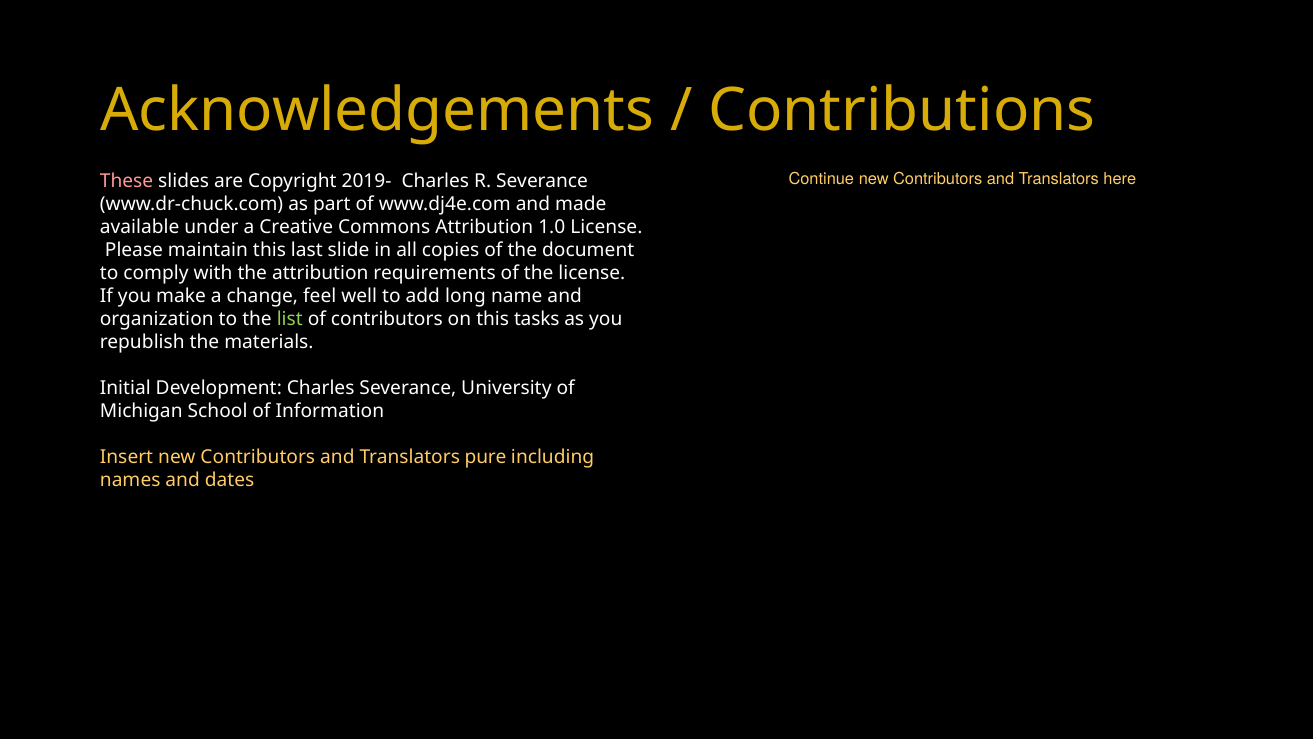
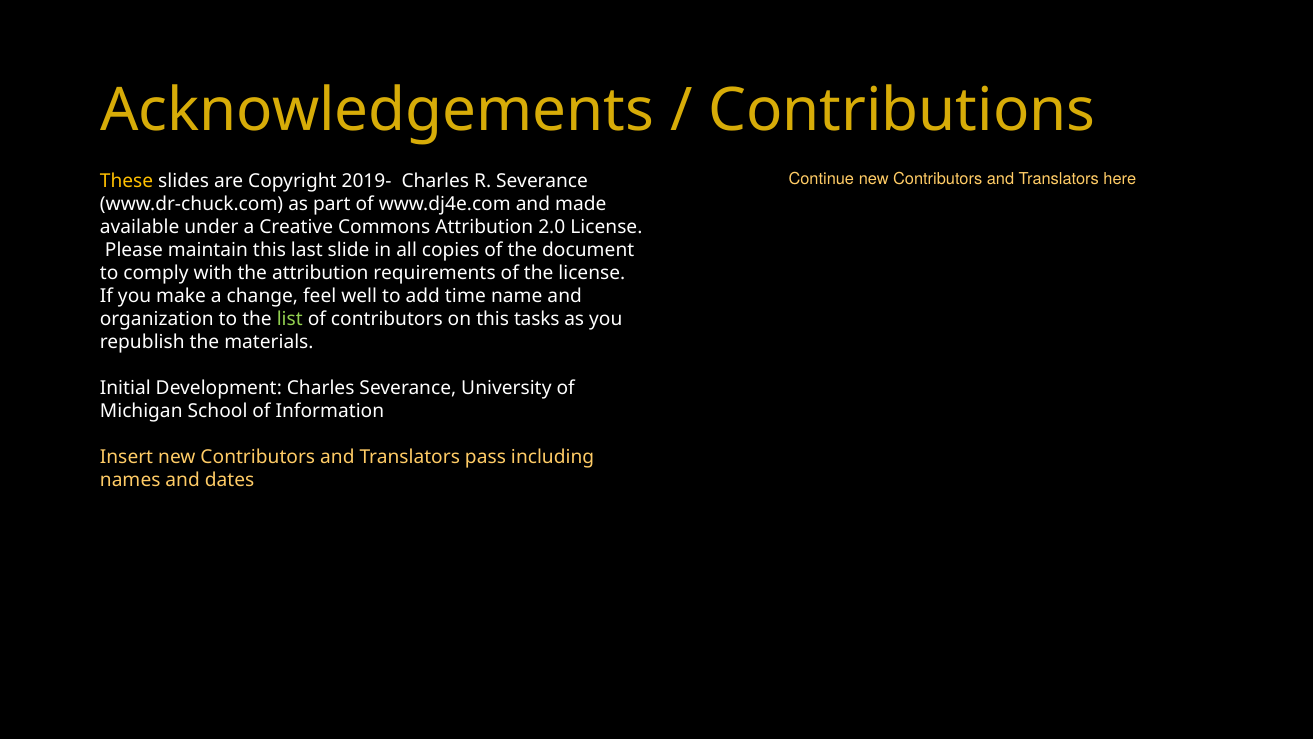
These colour: pink -> yellow
1.0: 1.0 -> 2.0
long: long -> time
pure: pure -> pass
